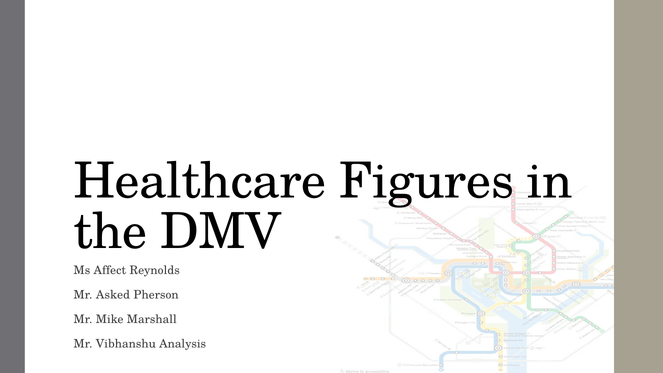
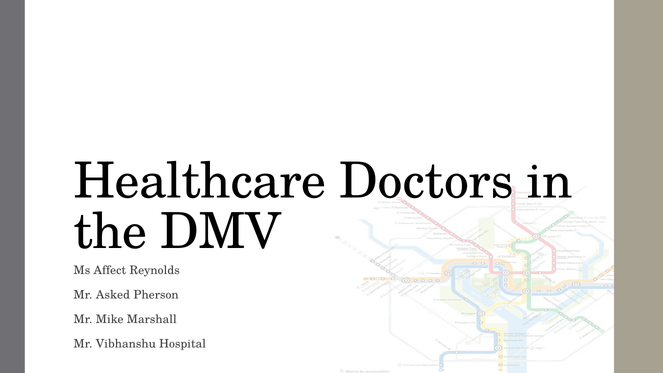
Figures: Figures -> Doctors
Analysis: Analysis -> Hospital
